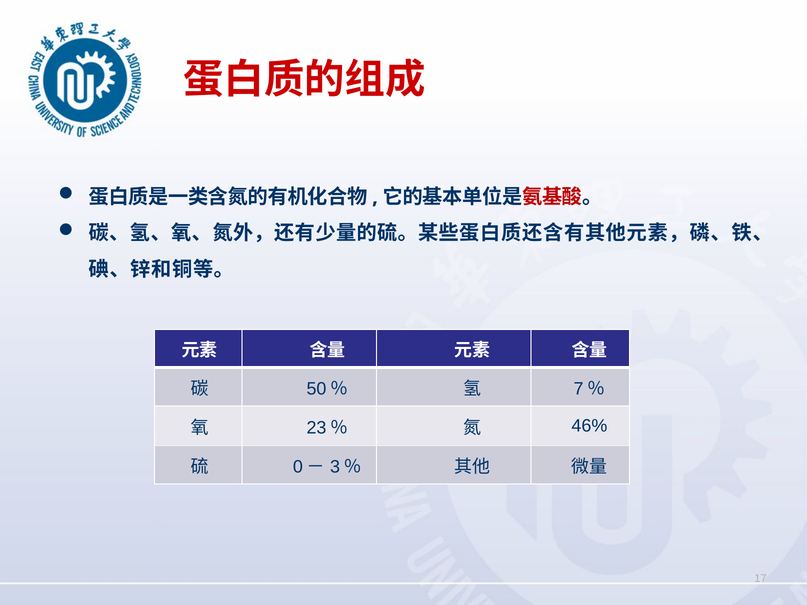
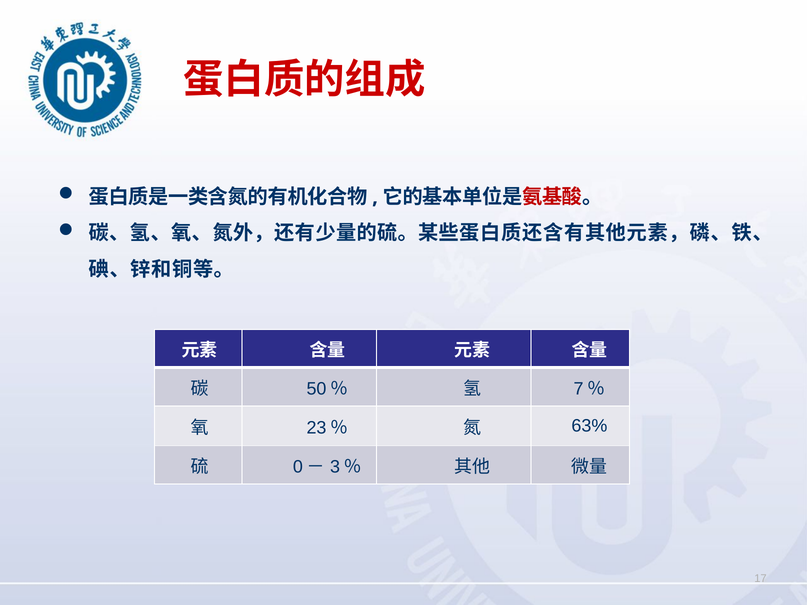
46%: 46% -> 63%
